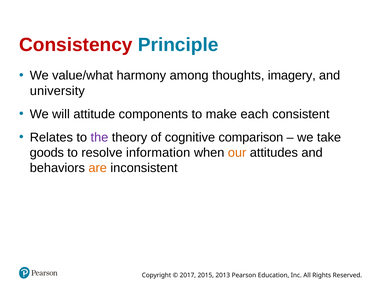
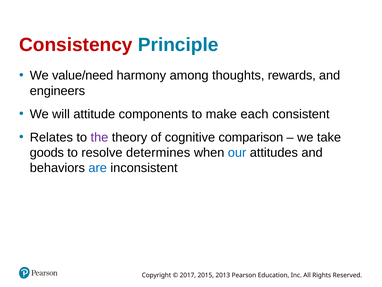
value/what: value/what -> value/need
imagery: imagery -> rewards
university: university -> engineers
information: information -> determines
our colour: orange -> blue
are colour: orange -> blue
